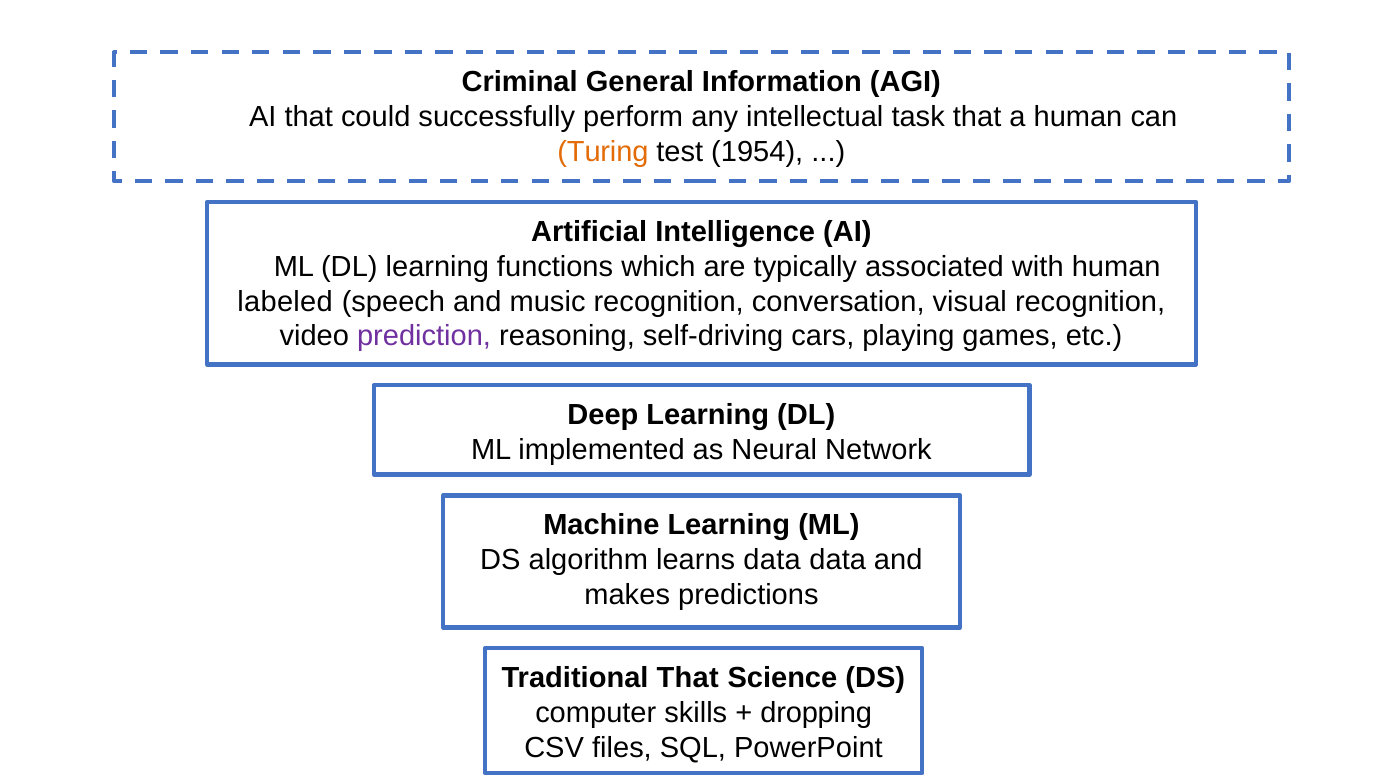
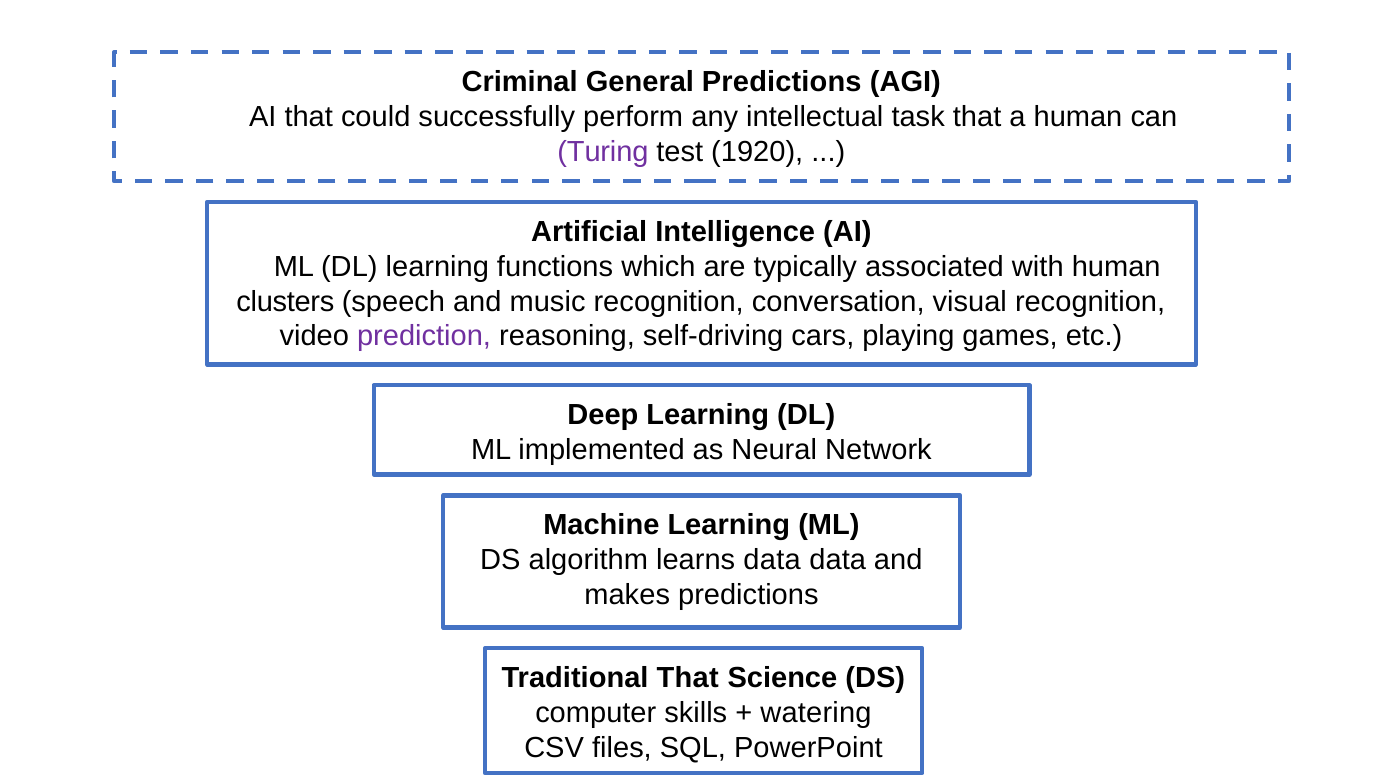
General Information: Information -> Predictions
Turing colour: orange -> purple
1954: 1954 -> 1920
labeled: labeled -> clusters
dropping: dropping -> watering
